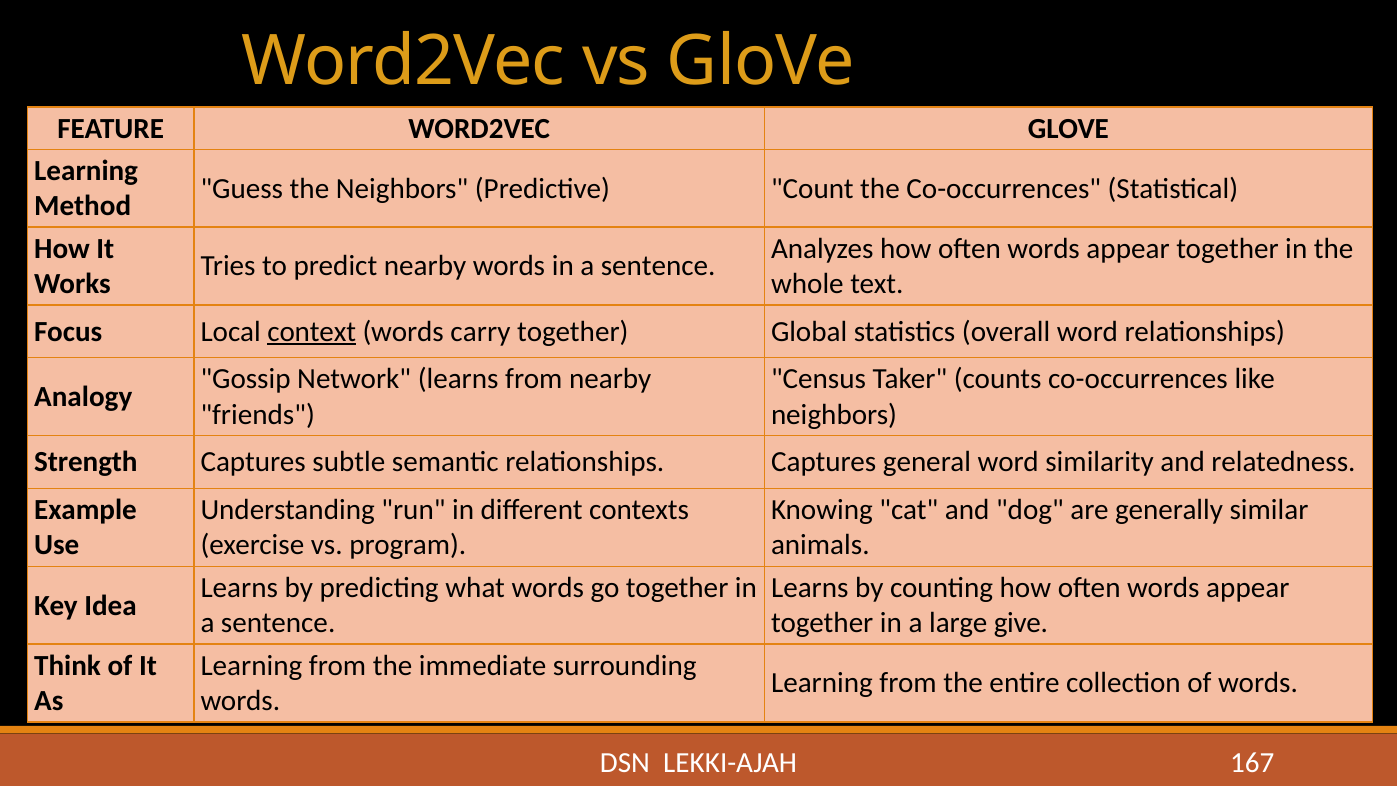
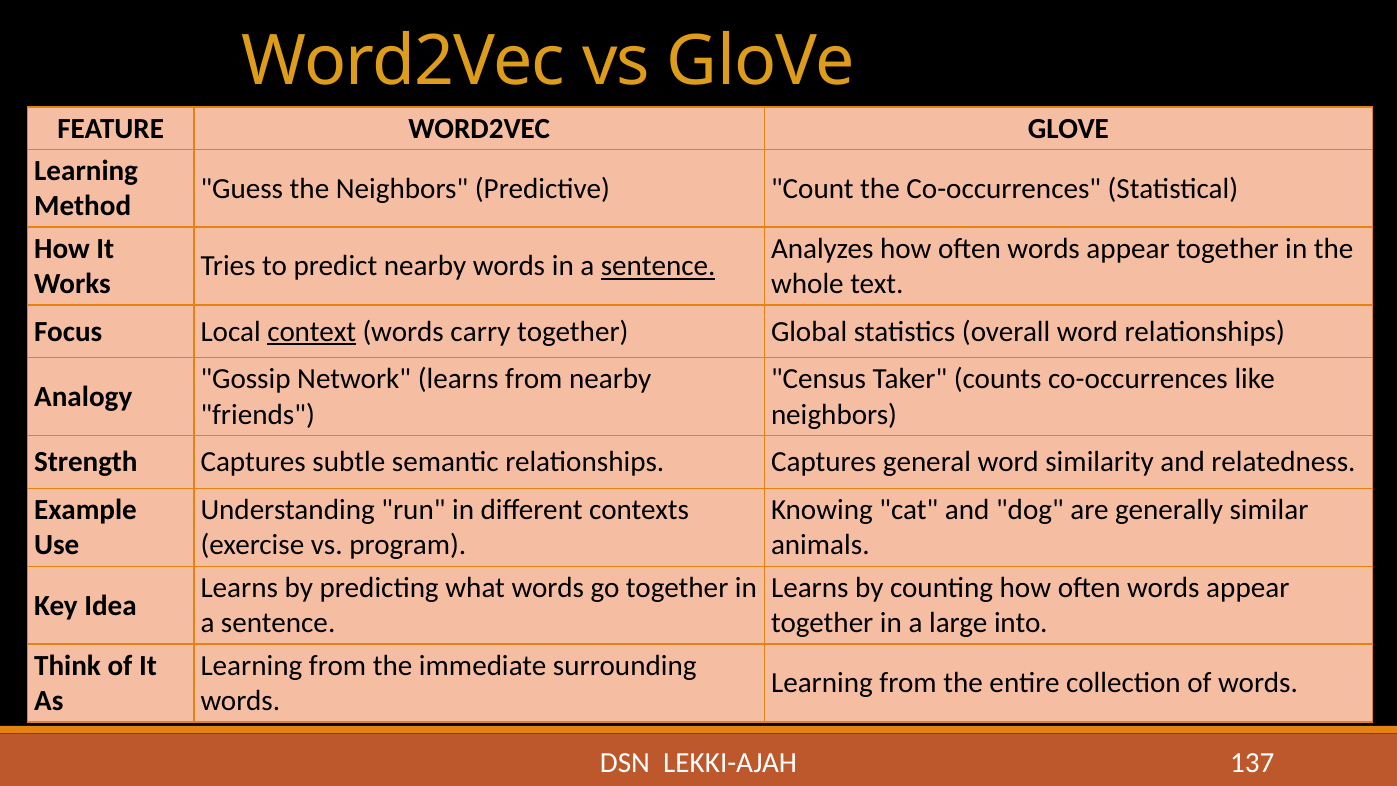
sentence at (658, 266) underline: none -> present
give: give -> into
167: 167 -> 137
